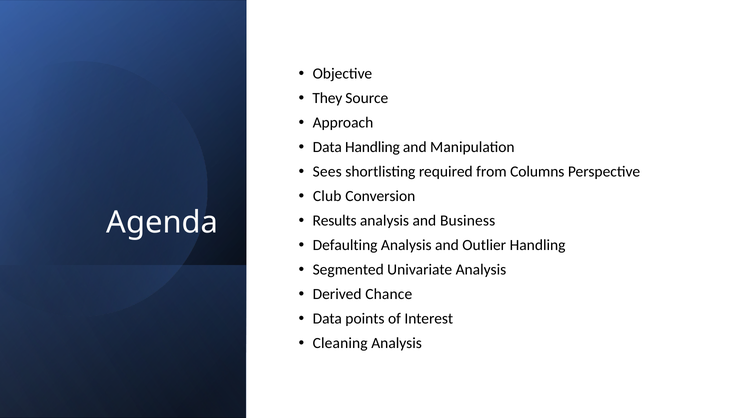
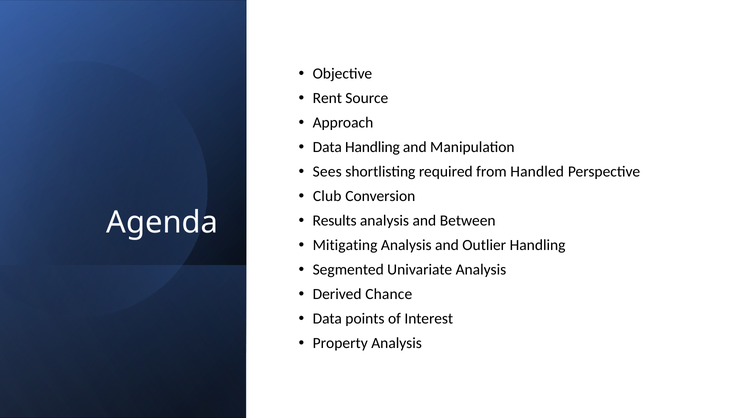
They: They -> Rent
Columns: Columns -> Handled
Business: Business -> Between
Defaulting: Defaulting -> Mitigating
Cleaning: Cleaning -> Property
